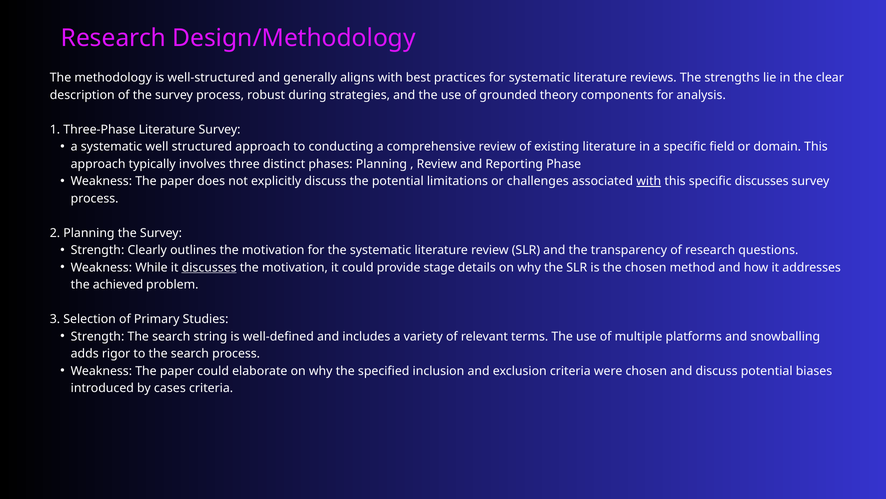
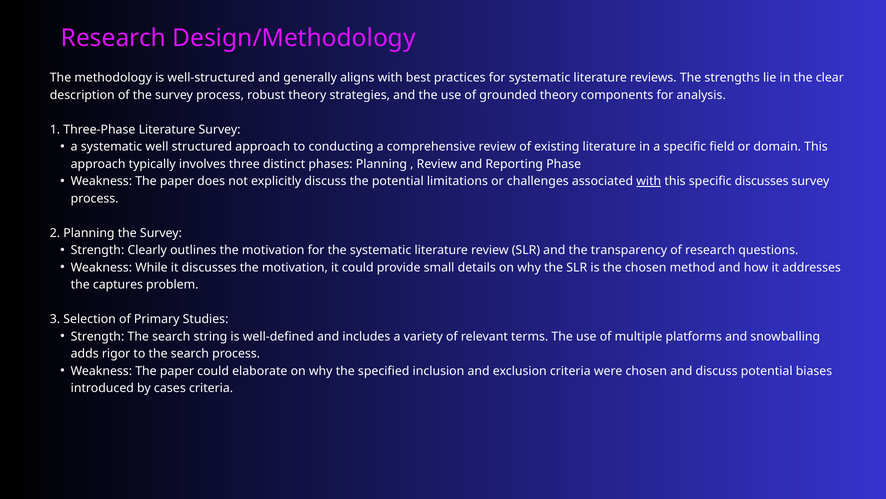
robust during: during -> theory
discusses at (209, 267) underline: present -> none
stage: stage -> small
achieved: achieved -> captures
